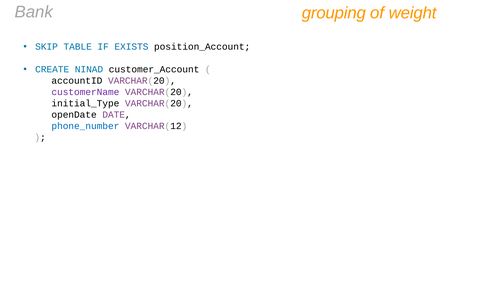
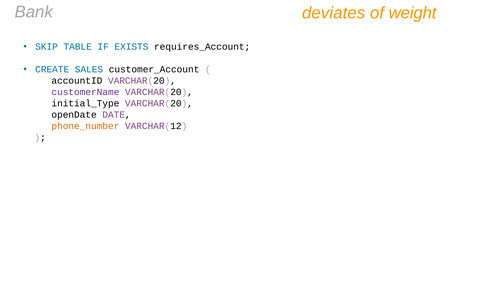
grouping: grouping -> deviates
position_Account: position_Account -> requires_Account
NINAD: NINAD -> SALES
phone_number colour: blue -> orange
